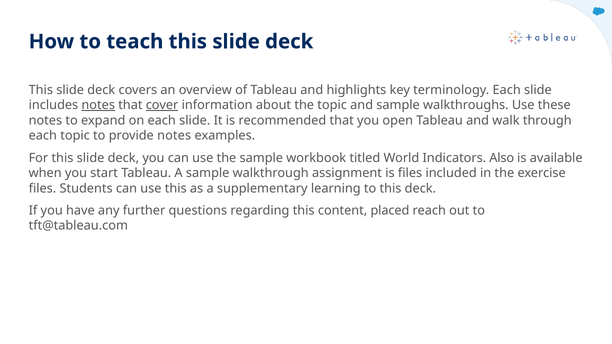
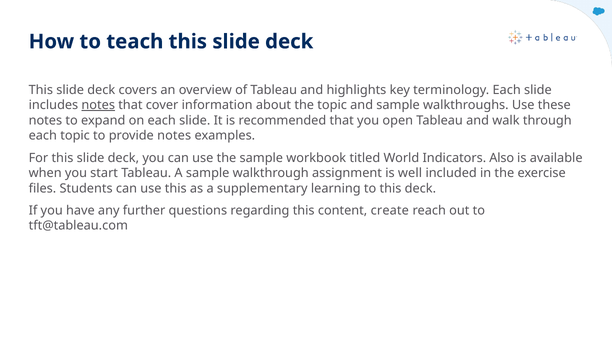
cover underline: present -> none
is files: files -> well
placed: placed -> create
